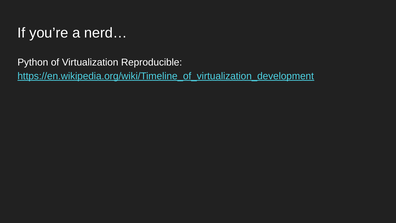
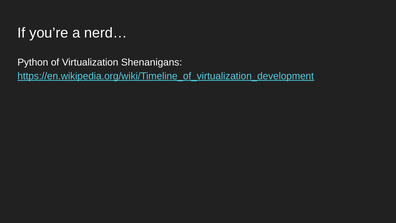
Reproducible: Reproducible -> Shenanigans
